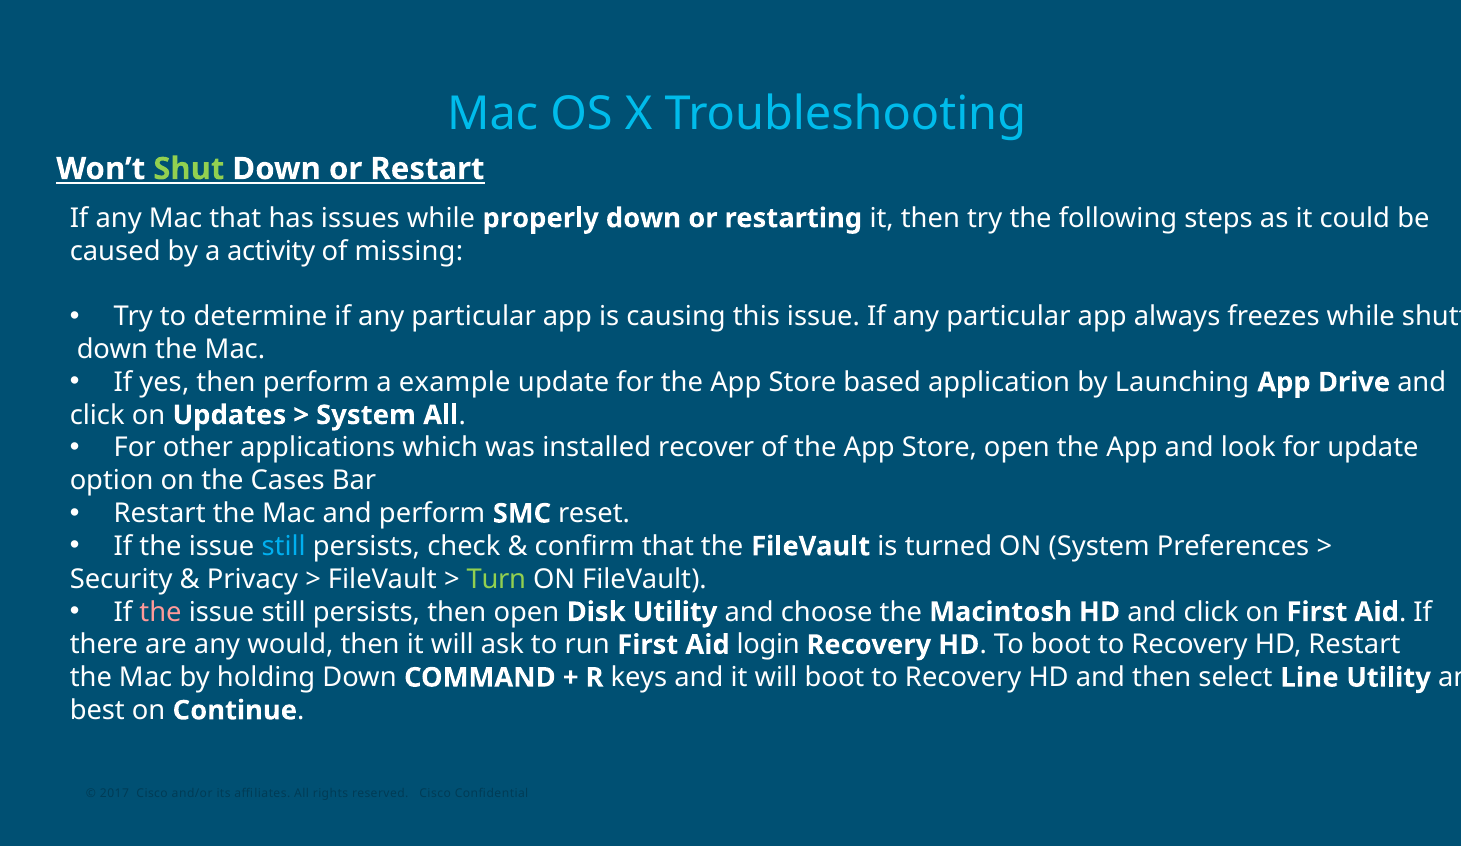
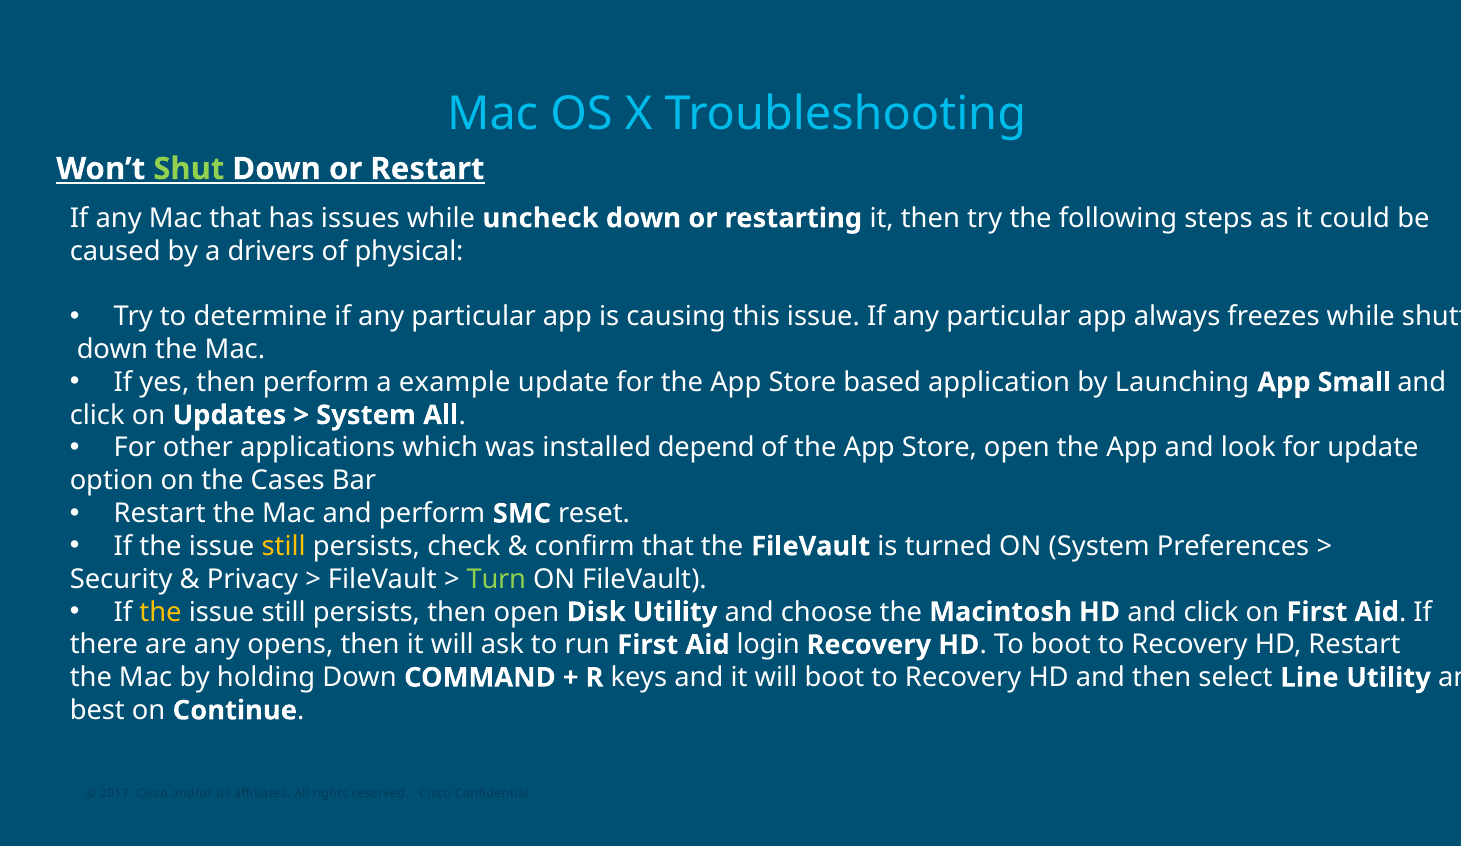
properly: properly -> uncheck
activity: activity -> drivers
missing: missing -> physical
Drive: Drive -> Small
recover: recover -> depend
still at (284, 546) colour: light blue -> yellow
the at (161, 612) colour: pink -> yellow
would: would -> opens
